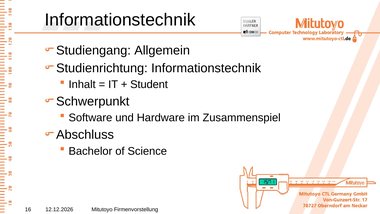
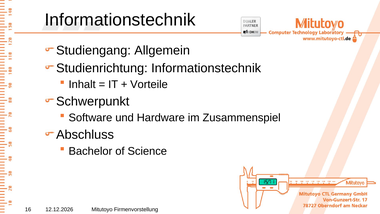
Student: Student -> Vorteile
